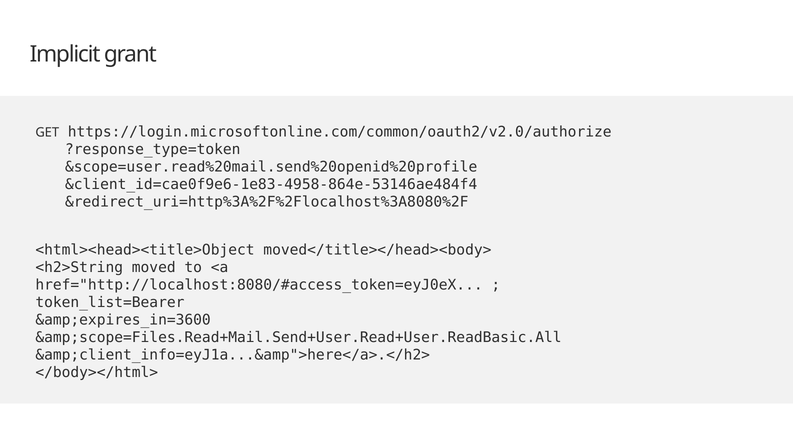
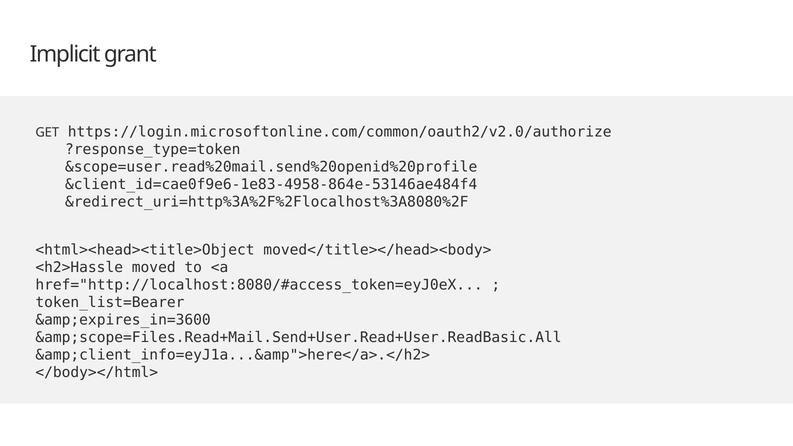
<h2>String: <h2>String -> <h2>Hassle
